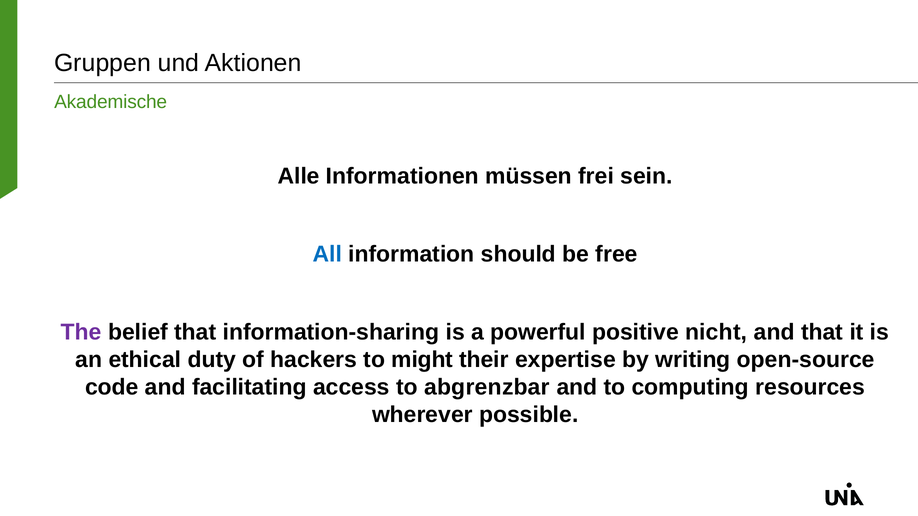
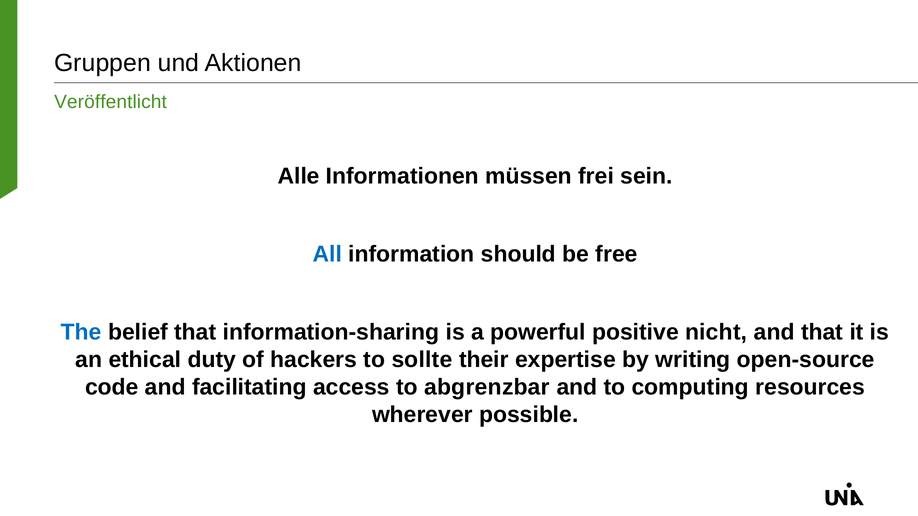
Akademische: Akademische -> Veröffentlicht
The colour: purple -> blue
might: might -> sollte
